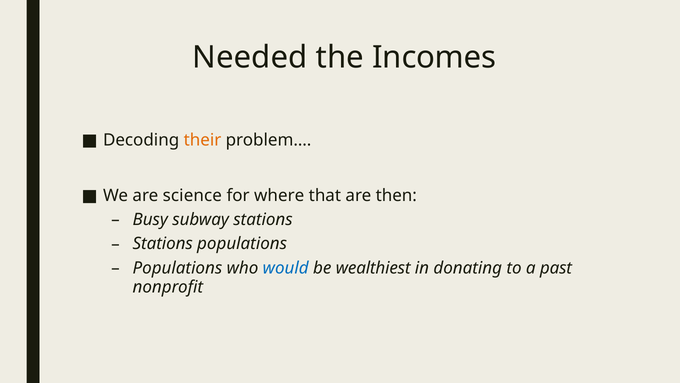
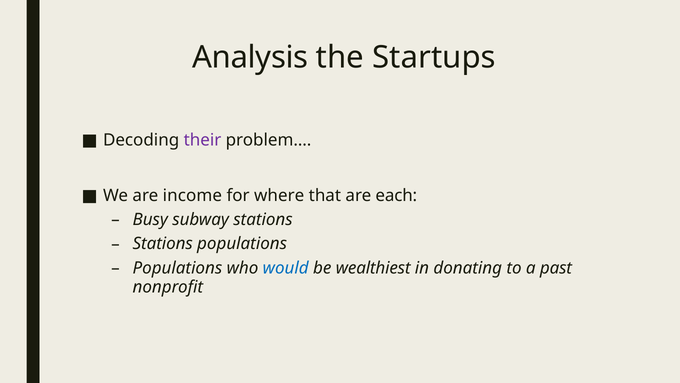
Needed: Needed -> Analysis
Incomes: Incomes -> Startups
their colour: orange -> purple
science: science -> income
then: then -> each
